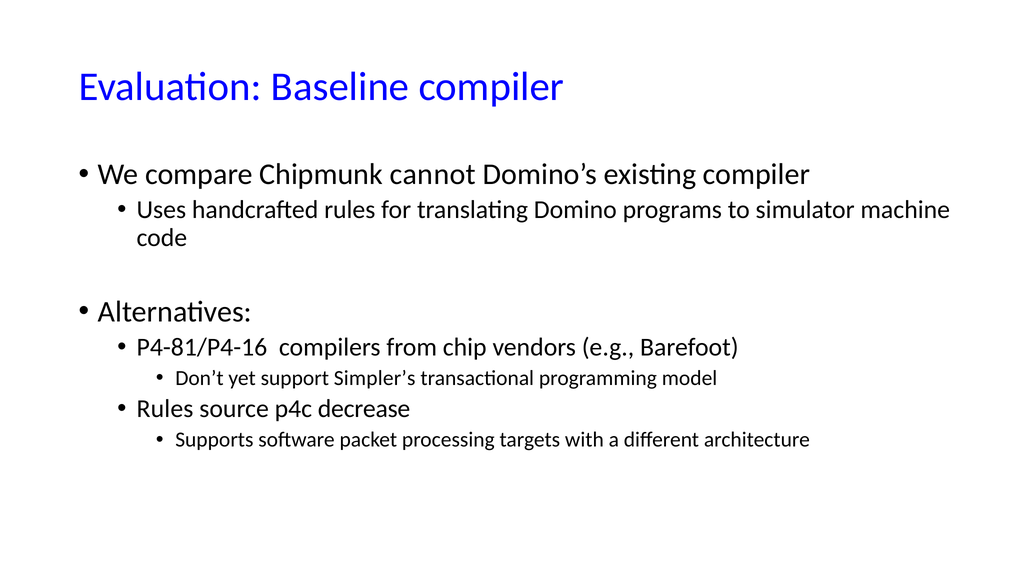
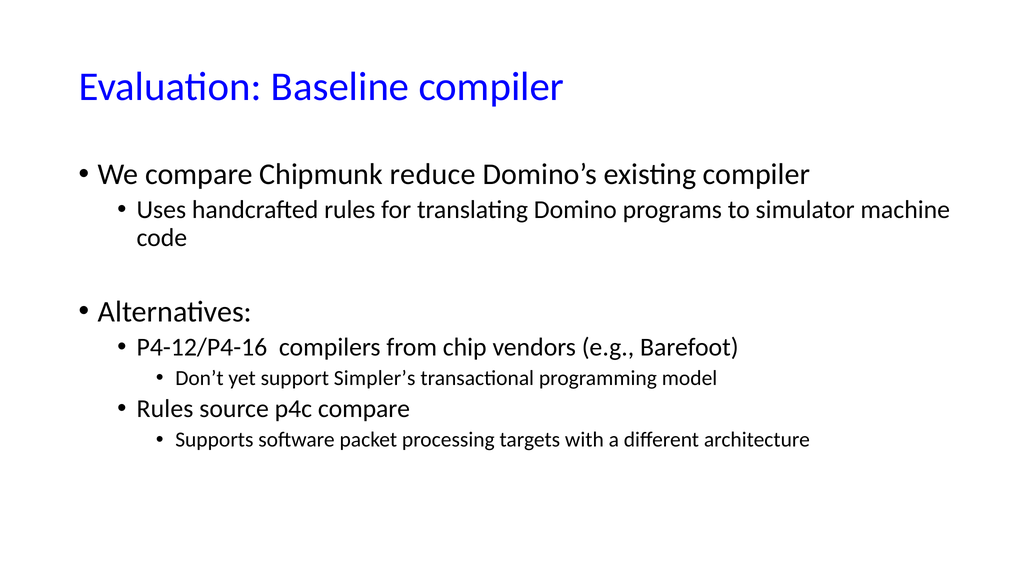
cannot: cannot -> reduce
P4-81/P4-16: P4-81/P4-16 -> P4-12/P4-16
p4c decrease: decrease -> compare
